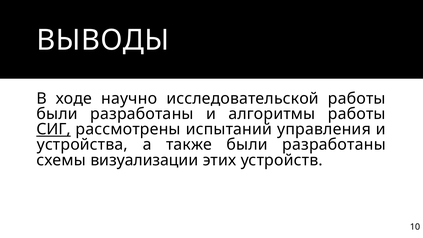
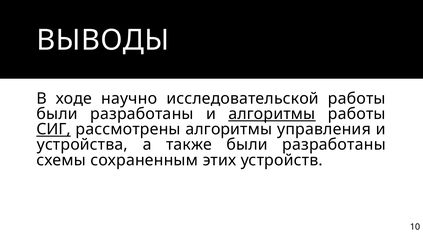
алгоритмы at (272, 114) underline: none -> present
рассмотрены испытаний: испытаний -> алгоритмы
визуализации: визуализации -> сохраненным
